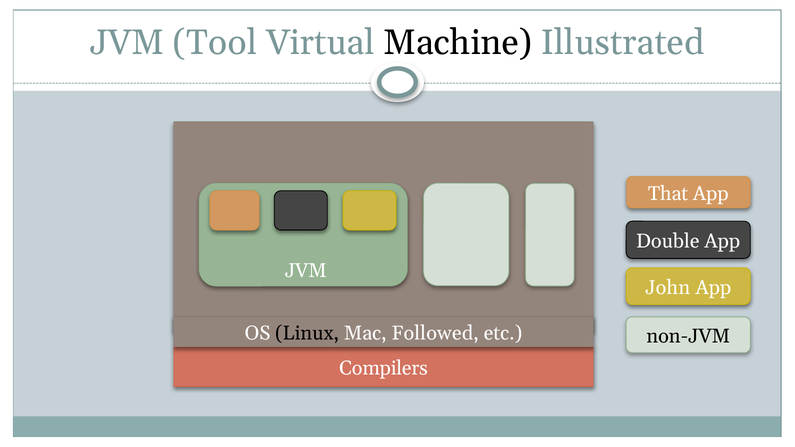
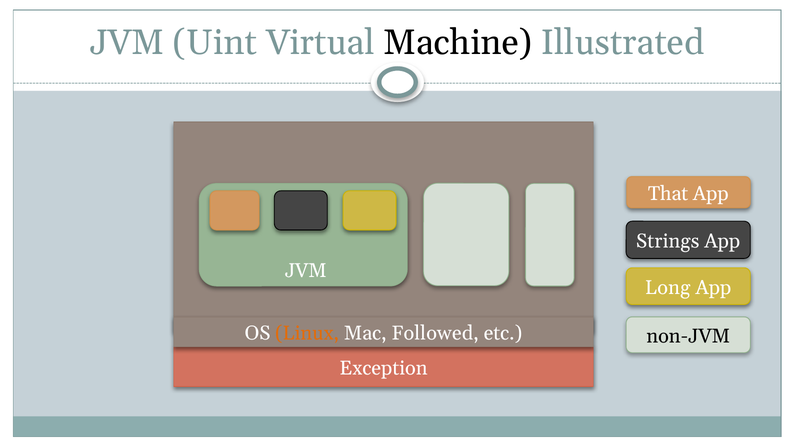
Tool: Tool -> Uint
Double: Double -> Strings
John: John -> Long
Linux colour: black -> orange
Compilers: Compilers -> Exception
